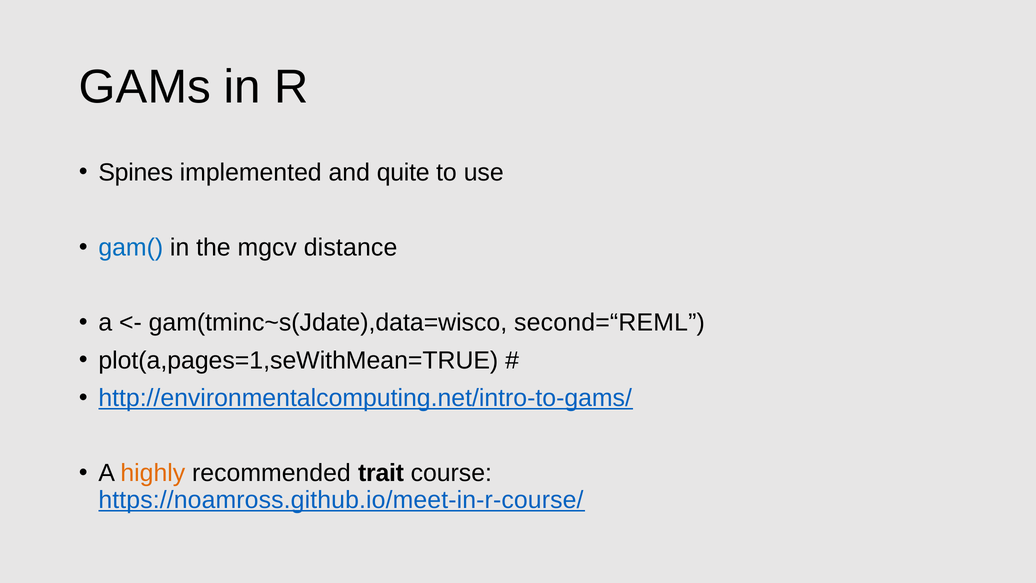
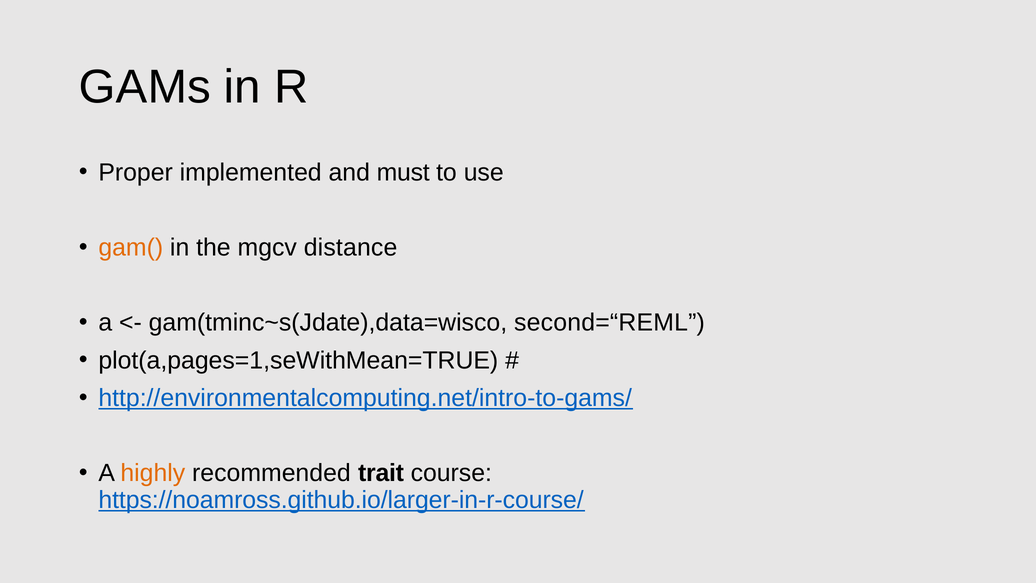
Spines: Spines -> Proper
quite: quite -> must
gam( colour: blue -> orange
https://noamross.github.io/meet-in-r-course/: https://noamross.github.io/meet-in-r-course/ -> https://noamross.github.io/larger-in-r-course/
